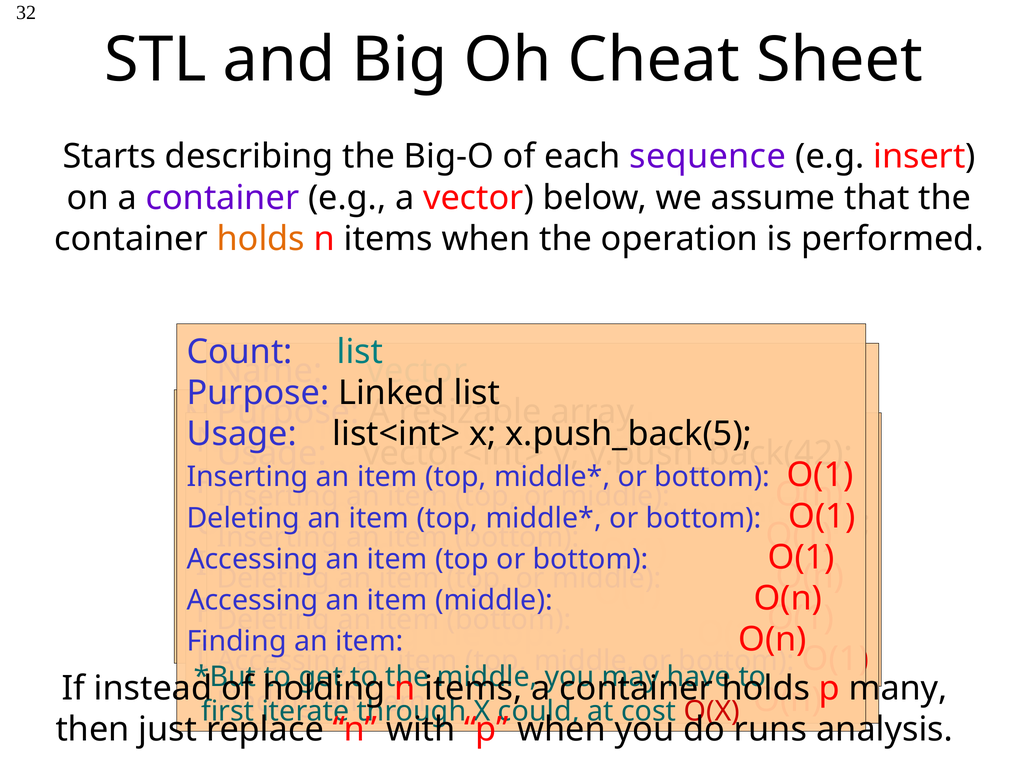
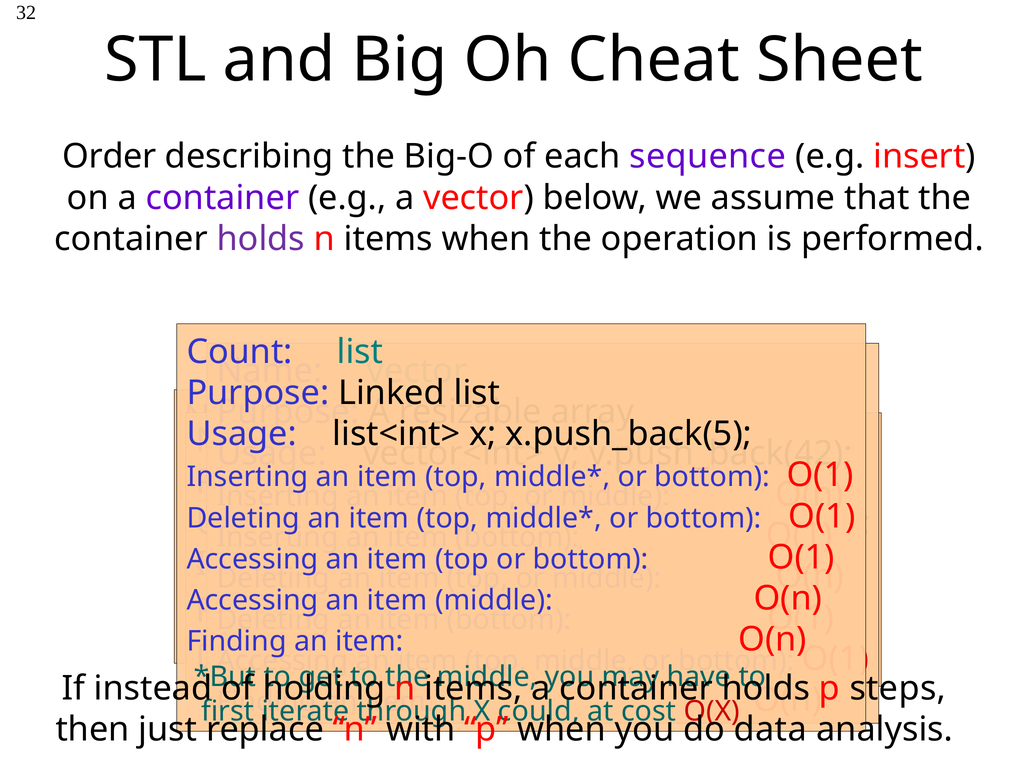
Starts: Starts -> Order
holds at (261, 239) colour: orange -> purple
many: many -> steps
runs: runs -> data
